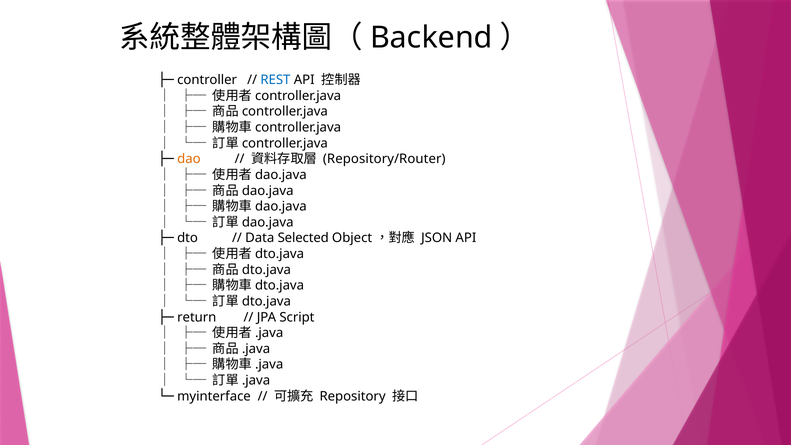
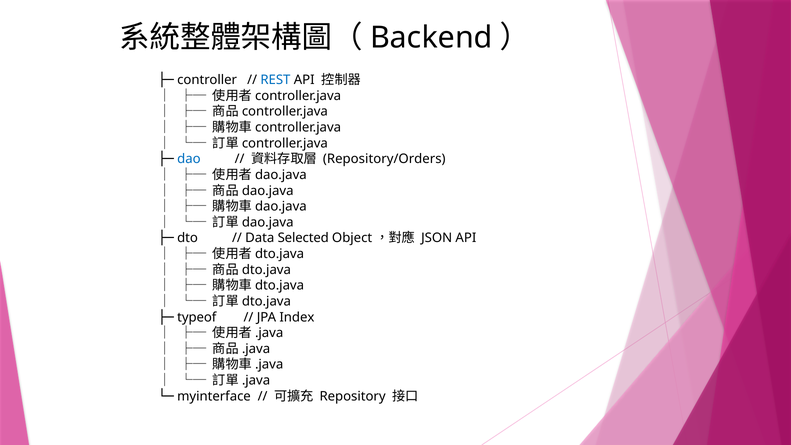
dao colour: orange -> blue
Repository/Router: Repository/Router -> Repository/Orders
return: return -> typeof
Script: Script -> Index
